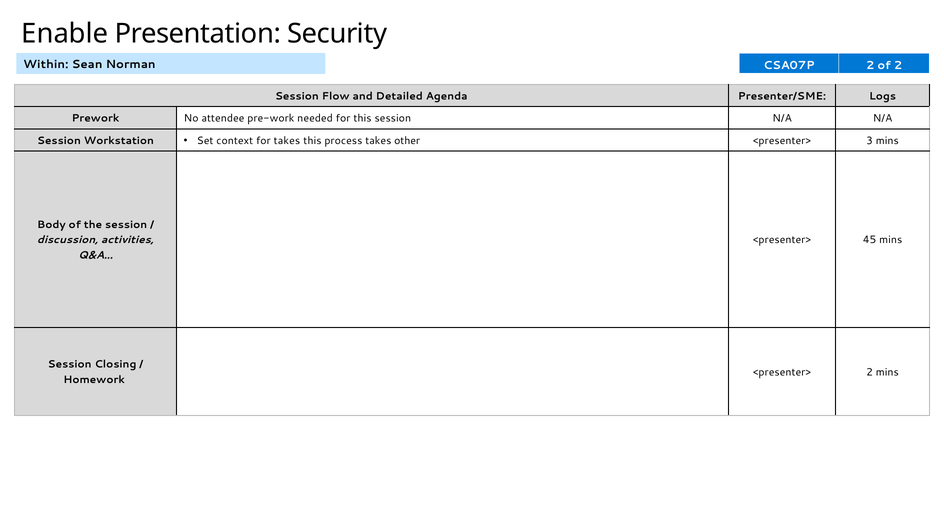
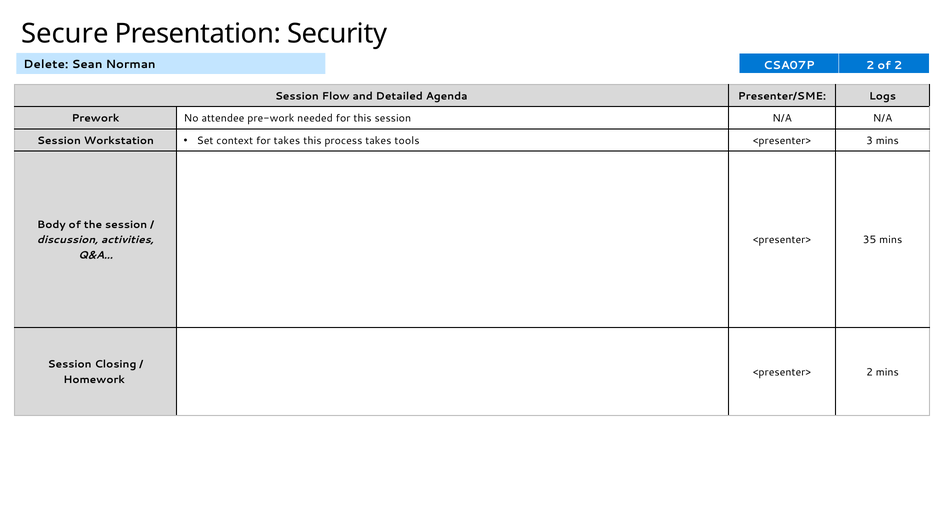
Enable: Enable -> Secure
Within: Within -> Delete
other: other -> tools
45: 45 -> 35
